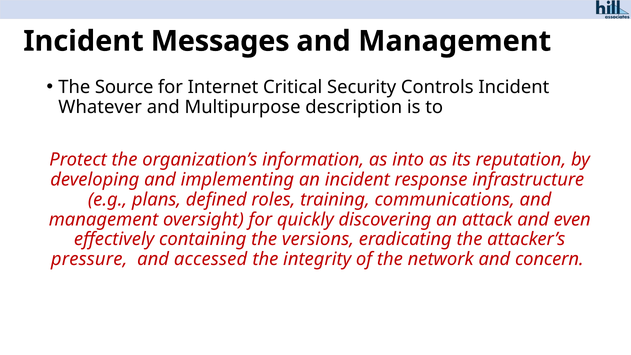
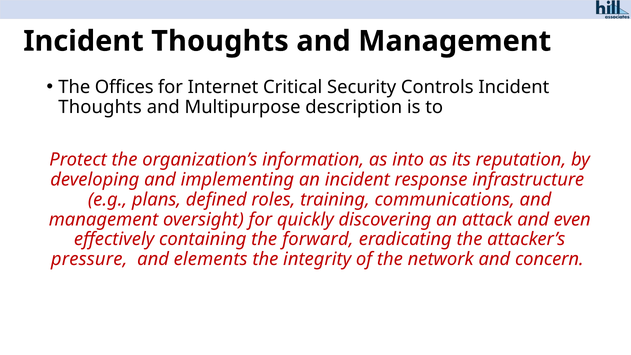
Messages at (220, 41): Messages -> Thoughts
Source: Source -> Offices
Whatever at (100, 107): Whatever -> Thoughts
versions: versions -> forward
accessed: accessed -> elements
